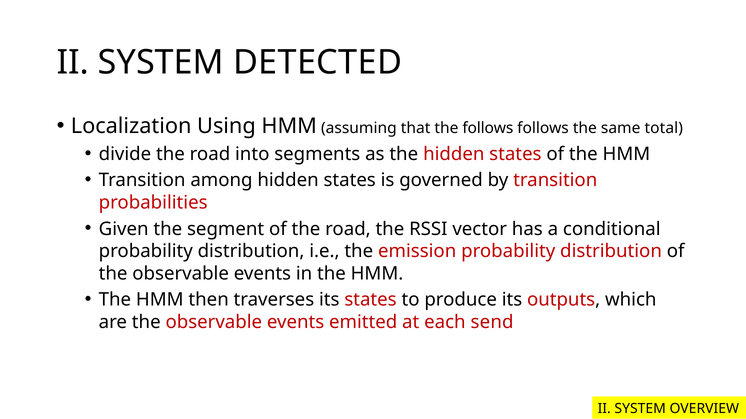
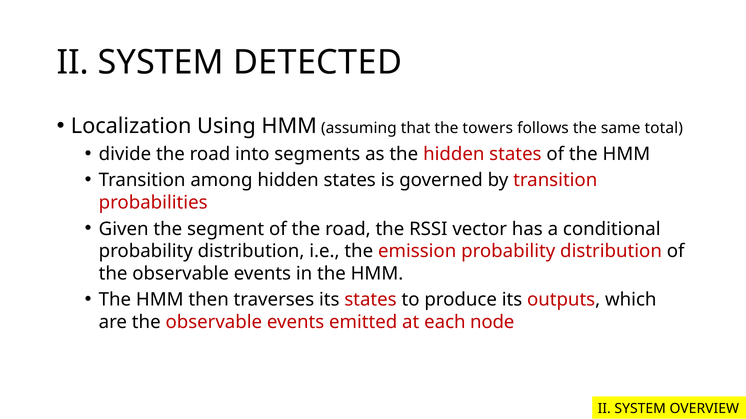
the follows: follows -> towers
send: send -> node
